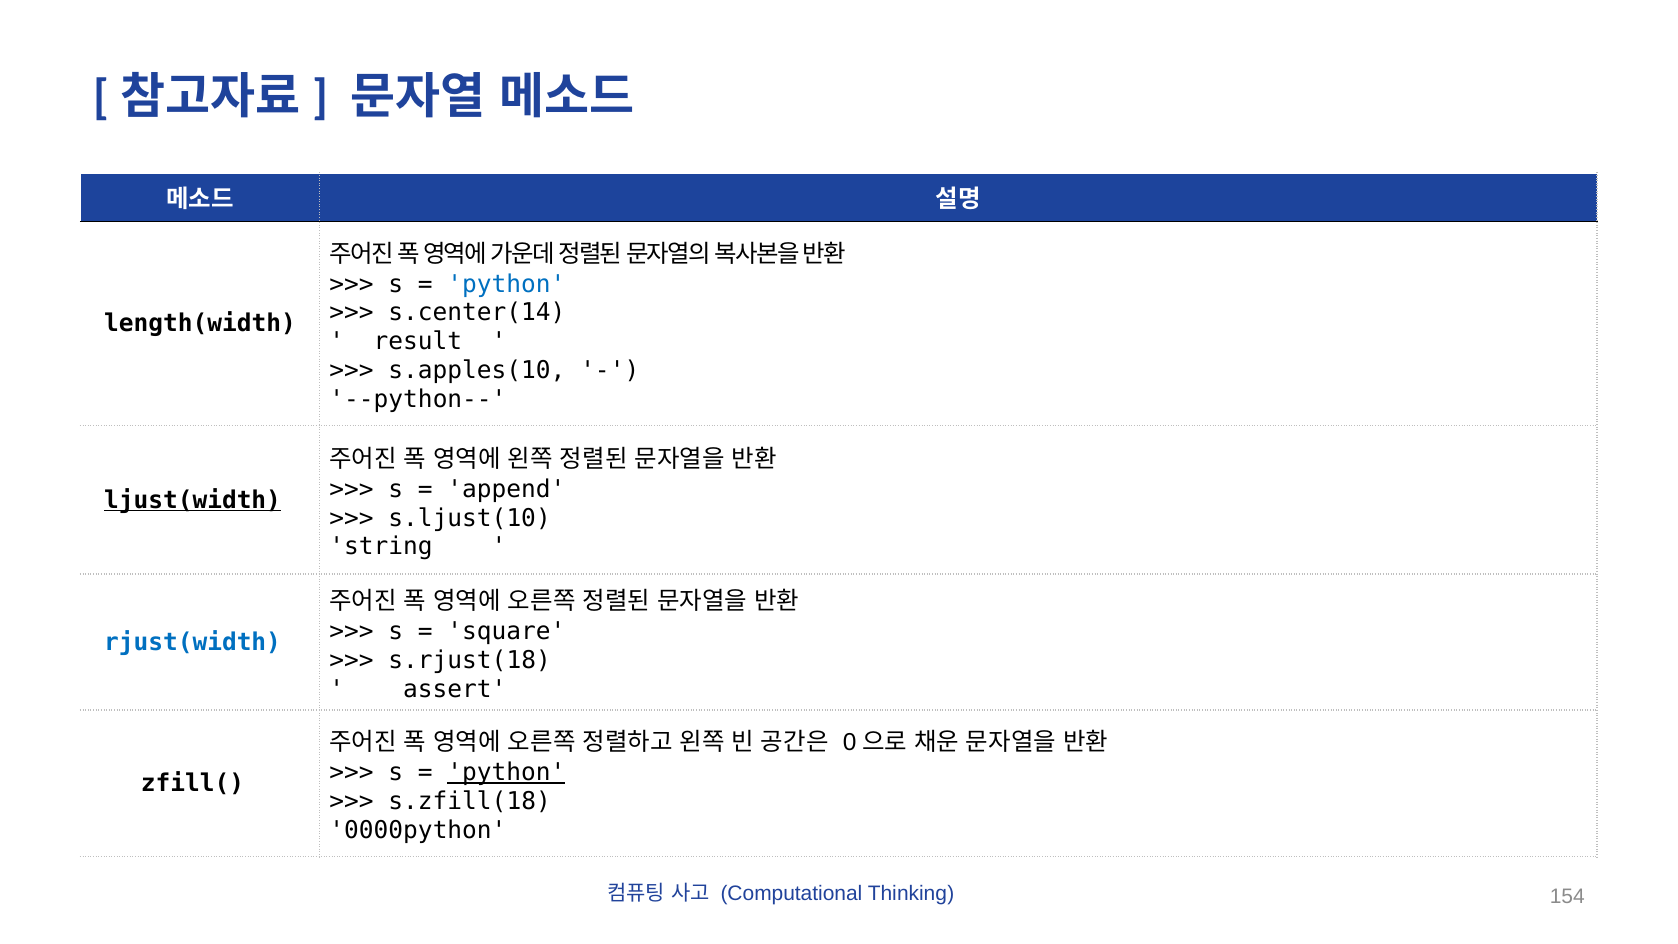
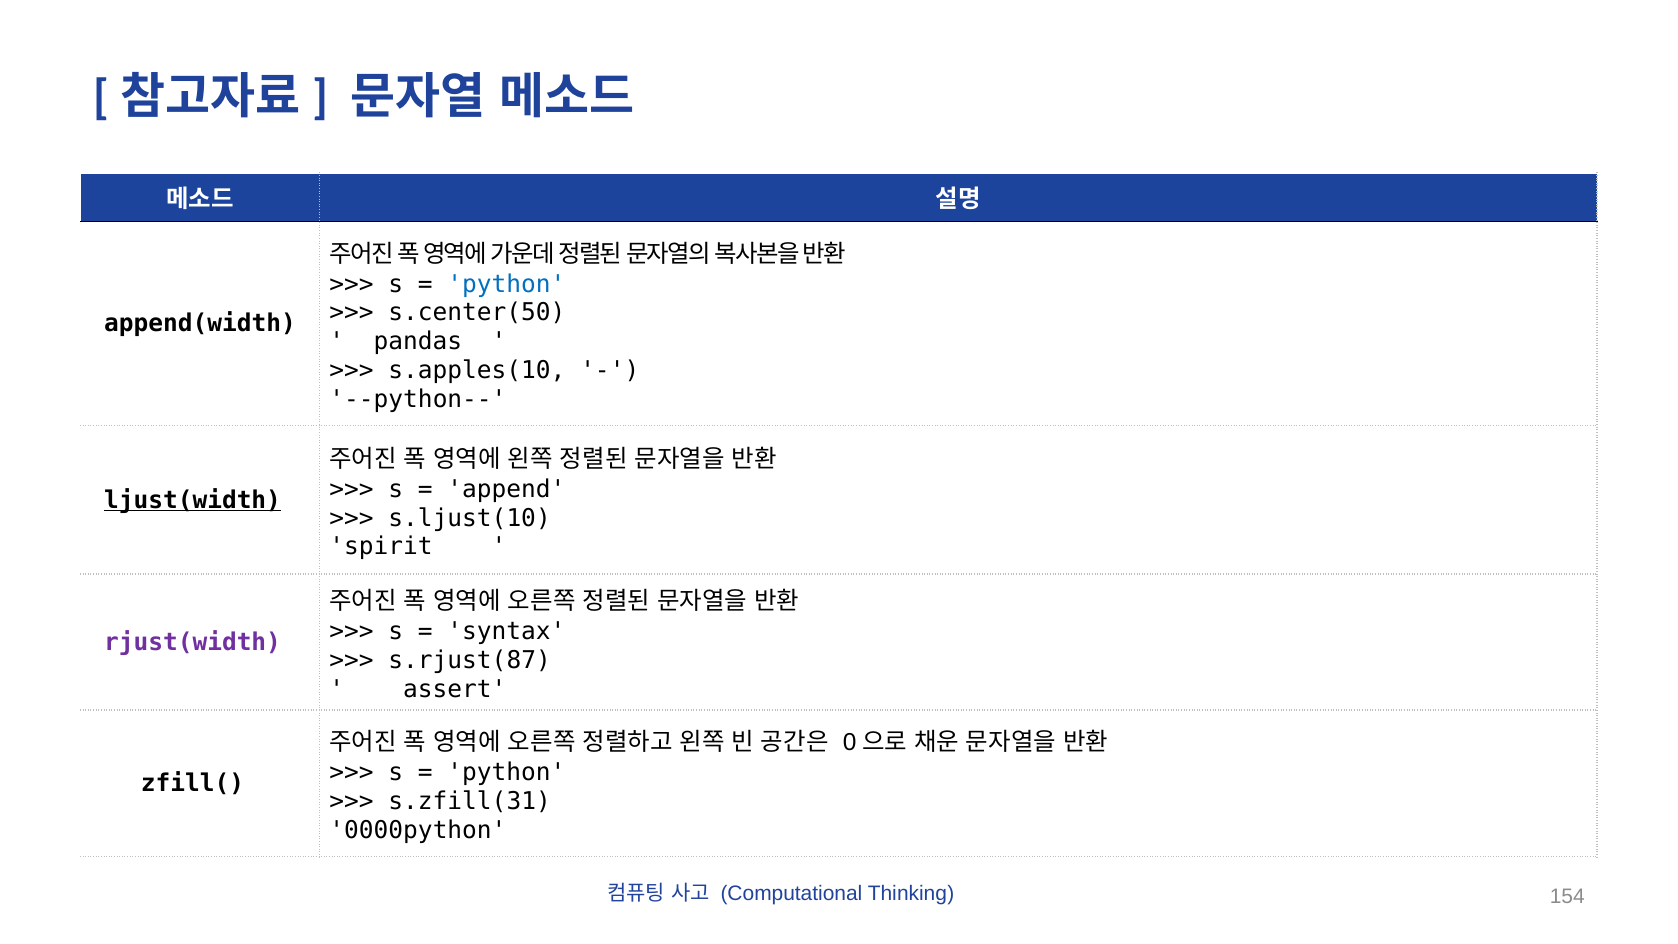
s.center(14: s.center(14 -> s.center(50
length(width: length(width -> append(width
result: result -> pandas
string: string -> spirit
square: square -> syntax
rjust(width colour: blue -> purple
s.rjust(18: s.rjust(18 -> s.rjust(87
python at (506, 773) underline: present -> none
s.zfill(18: s.zfill(18 -> s.zfill(31
